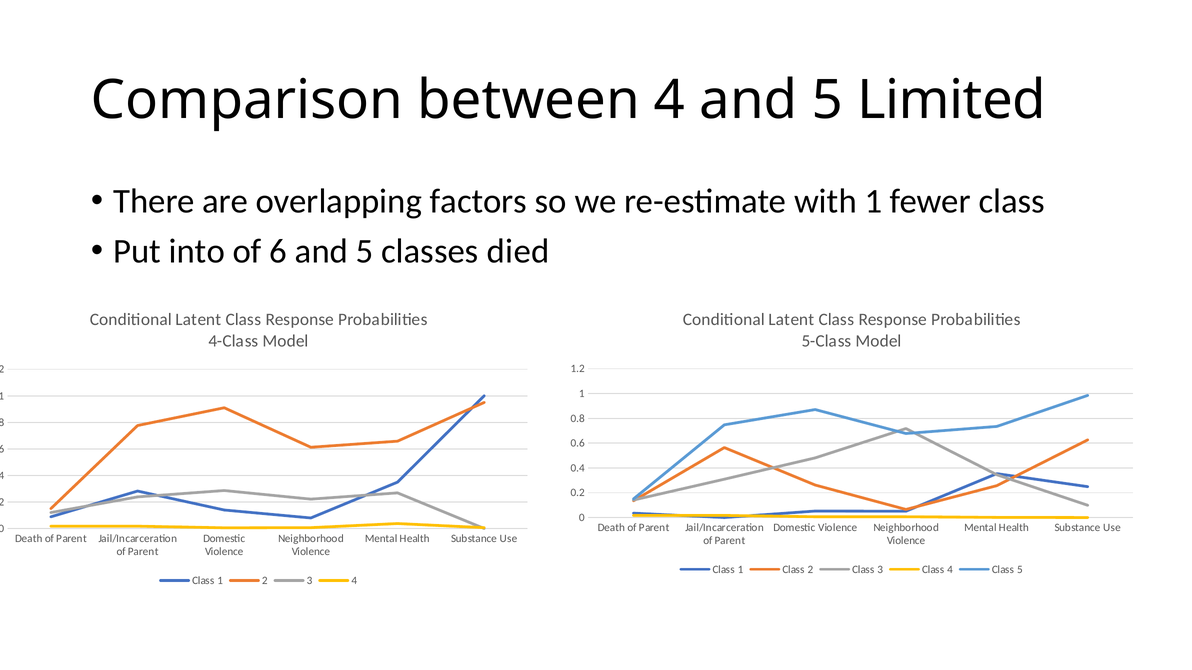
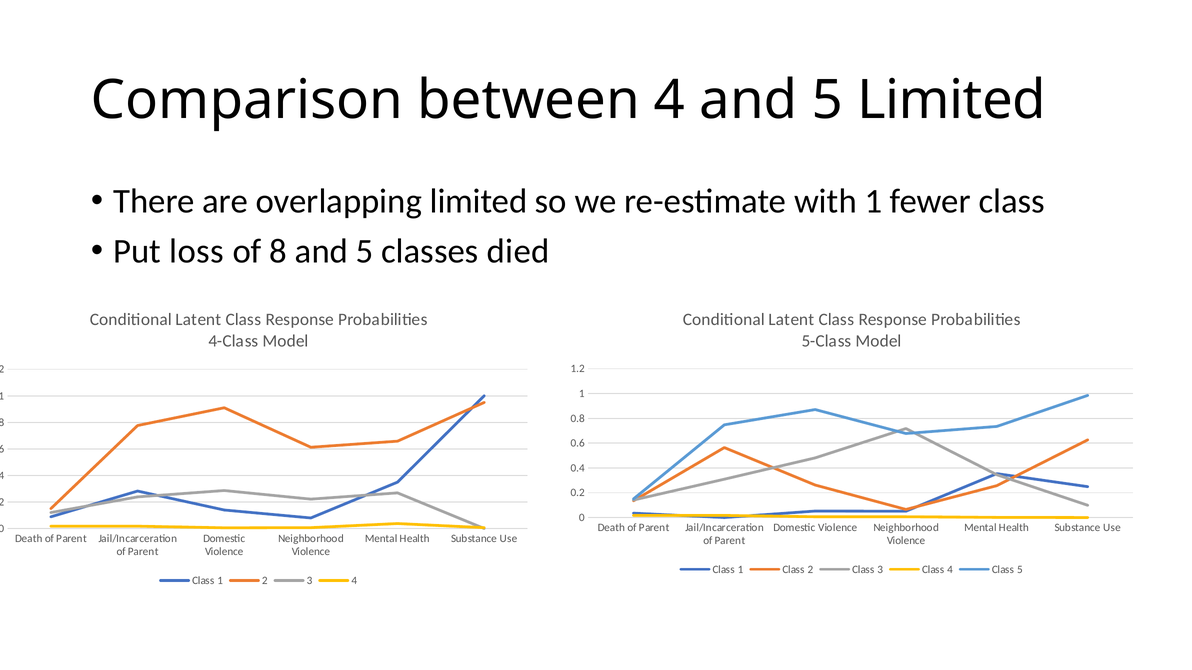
overlapping factors: factors -> limited
into: into -> loss
6: 6 -> 8
